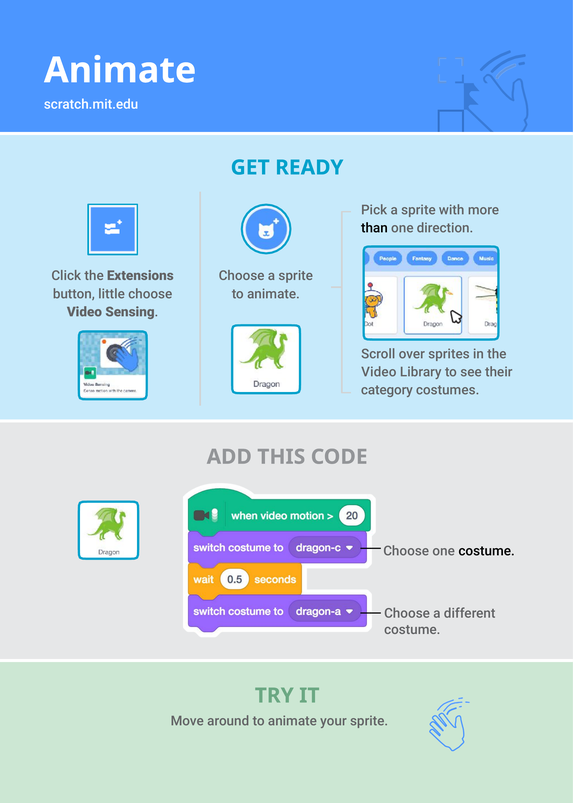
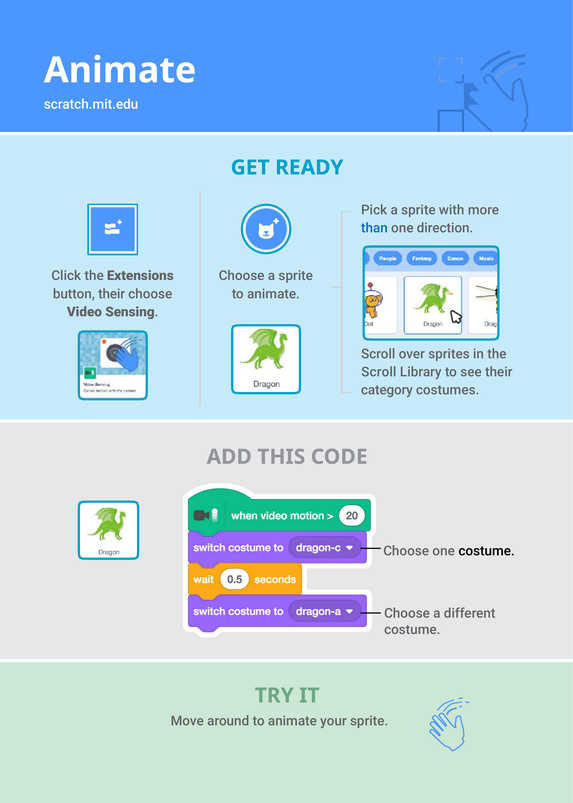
than colour: black -> blue
button little: little -> their
Video at (379, 372): Video -> Scroll
